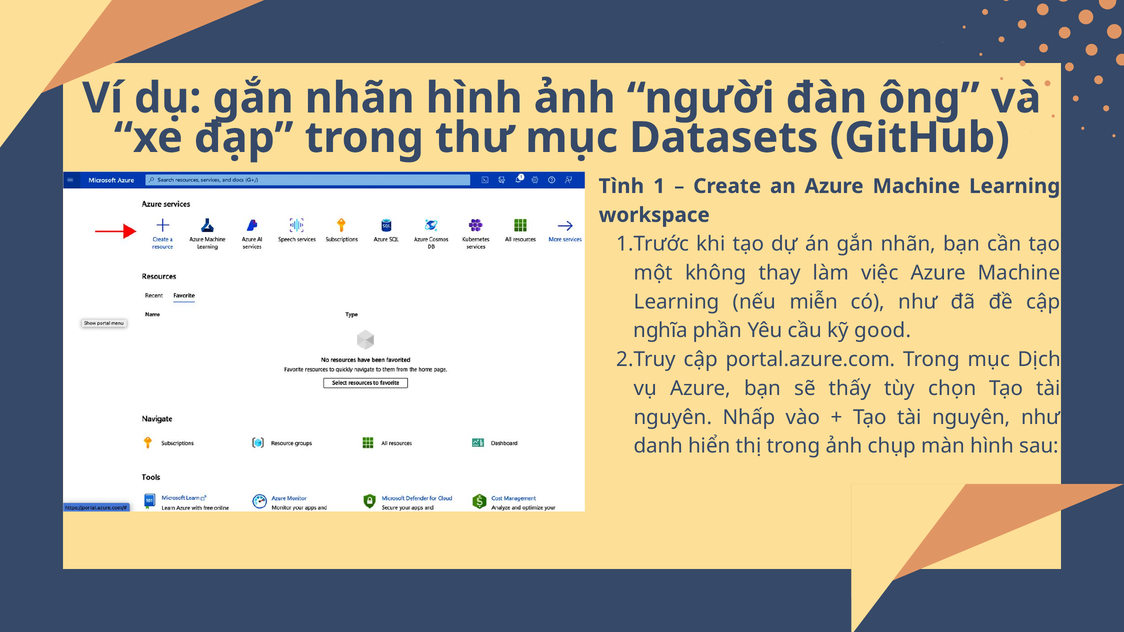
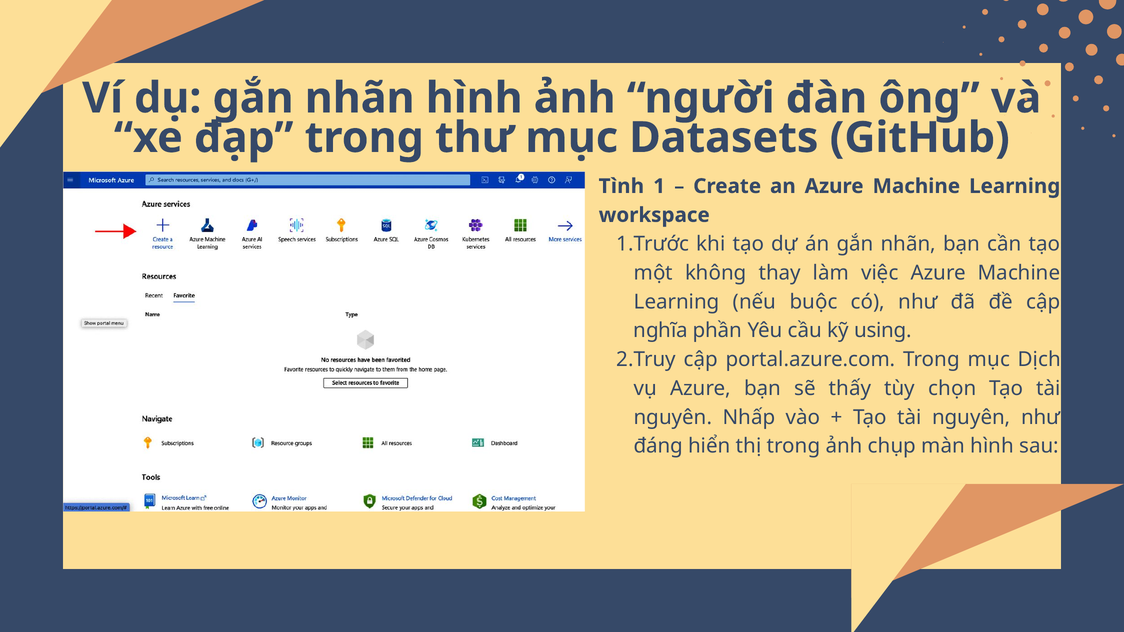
miễn: miễn -> buộc
good: good -> using
danh: danh -> đáng
